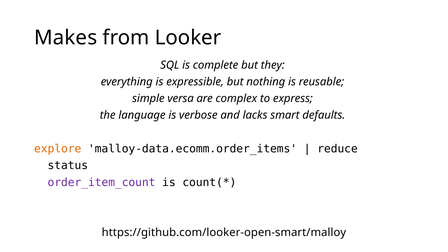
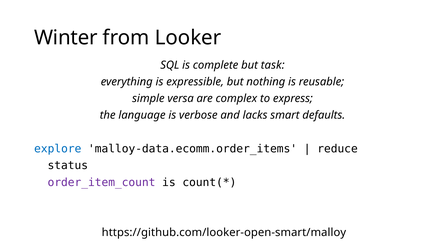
Makes: Makes -> Winter
they: they -> task
explore colour: orange -> blue
